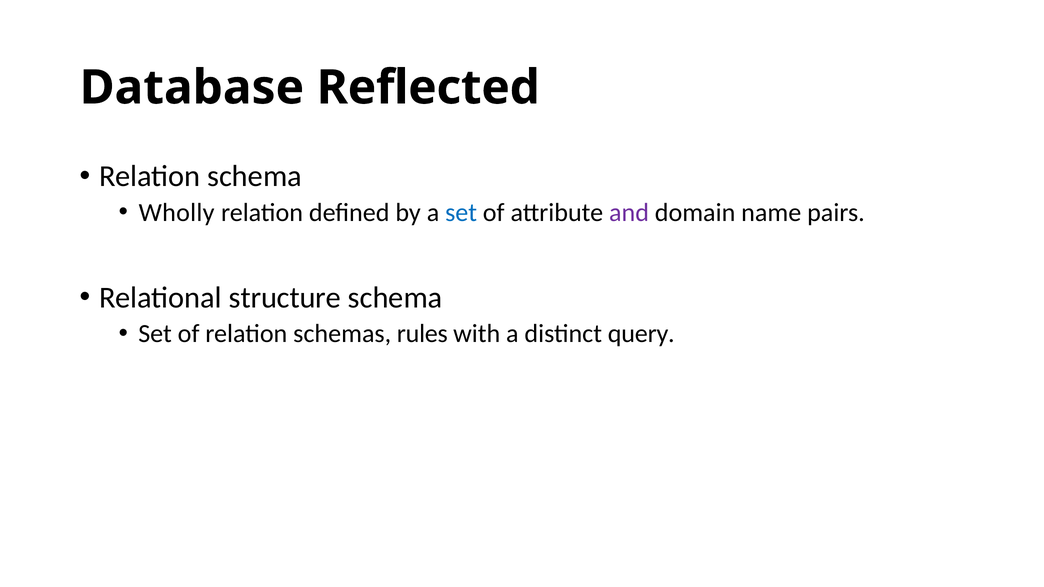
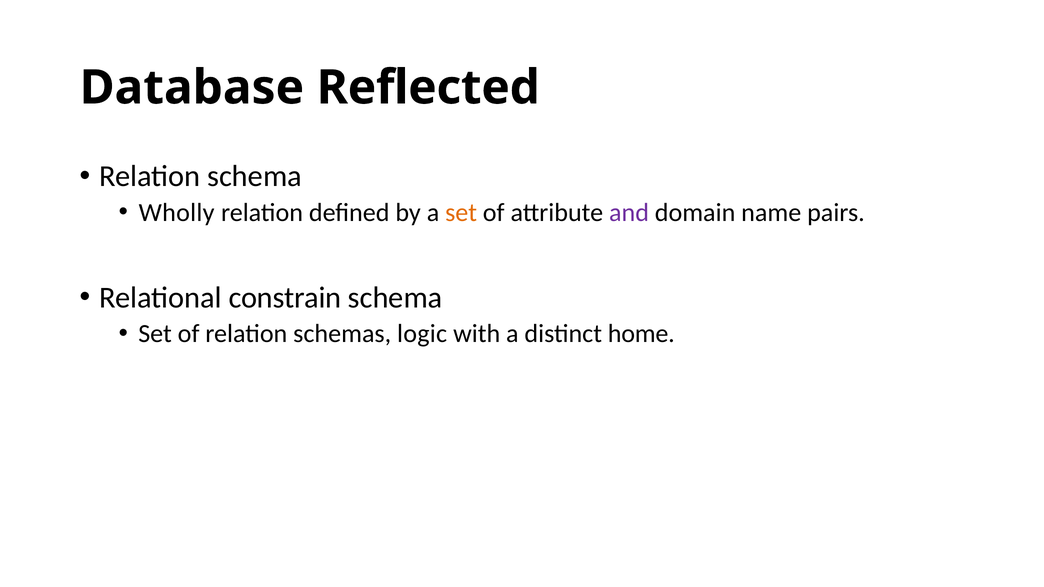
set at (461, 213) colour: blue -> orange
structure: structure -> constrain
rules: rules -> logic
query: query -> home
